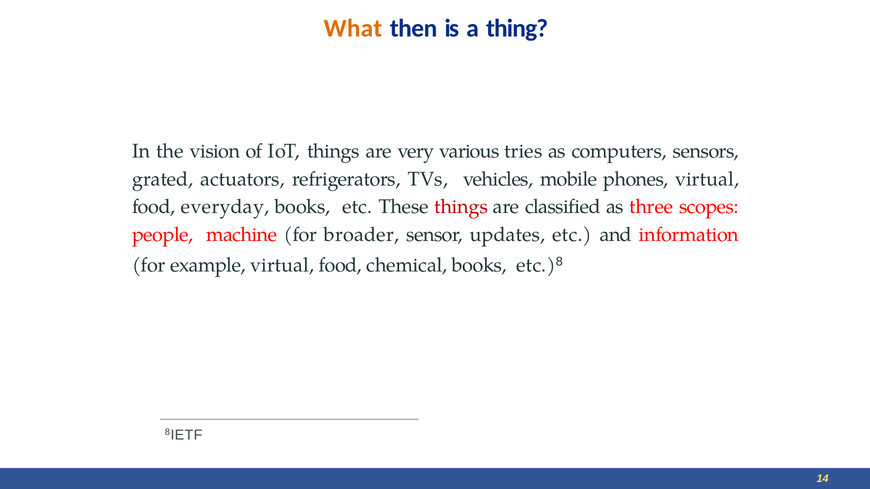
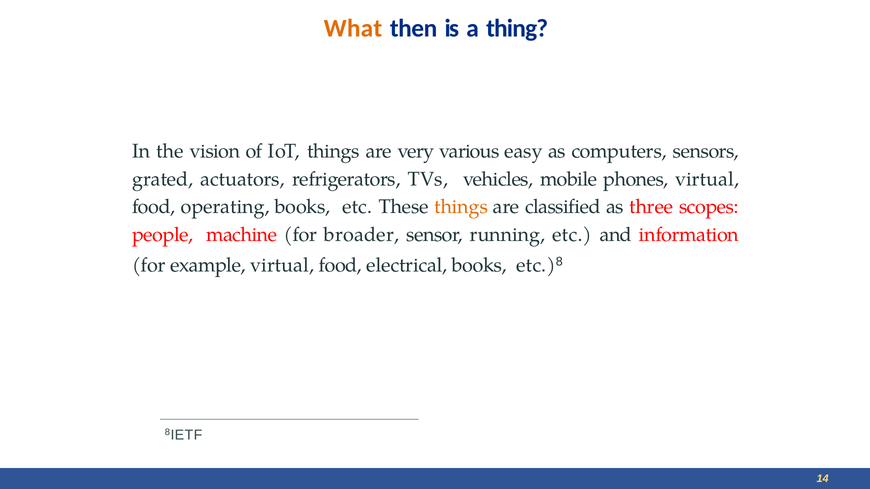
tries: tries -> easy
everyday: everyday -> operating
things at (461, 207) colour: red -> orange
updates: updates -> running
chemical: chemical -> electrical
